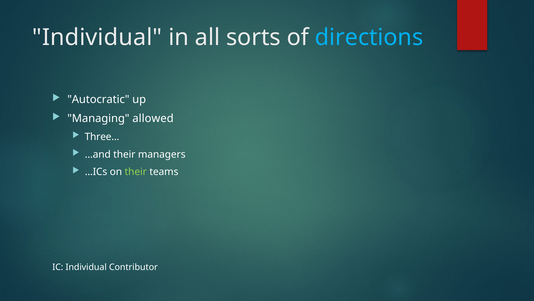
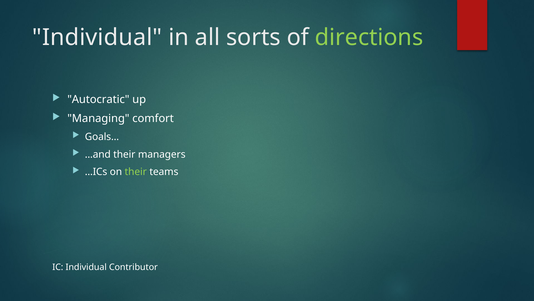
directions colour: light blue -> light green
allowed: allowed -> comfort
Three…: Three… -> Goals…
